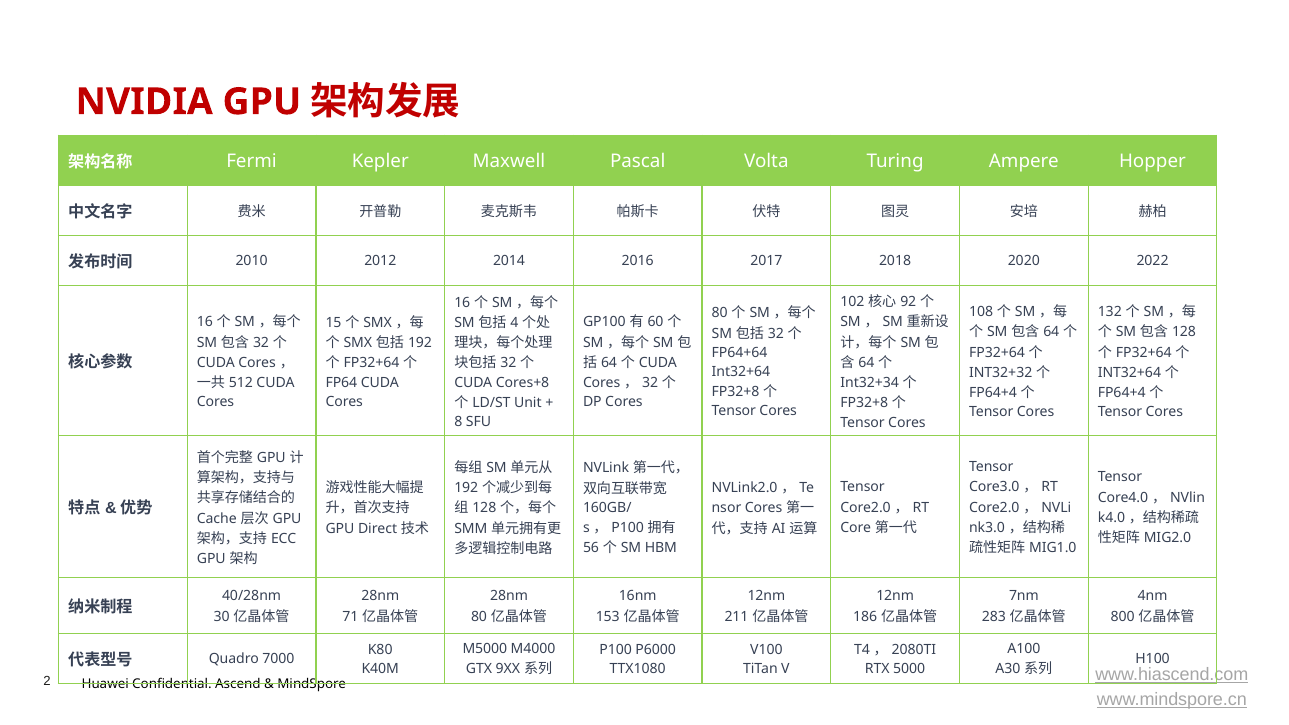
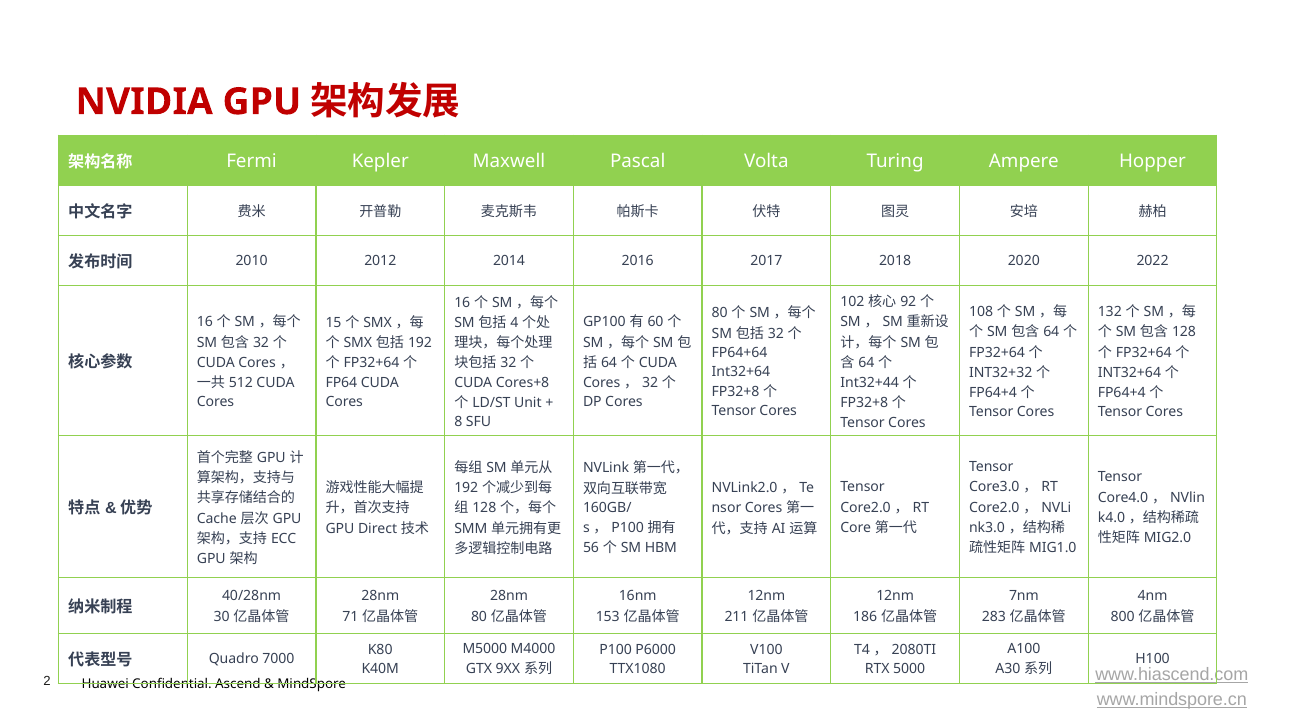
Int32+34: Int32+34 -> Int32+44
